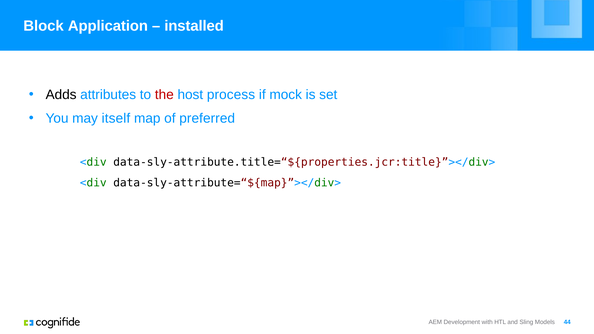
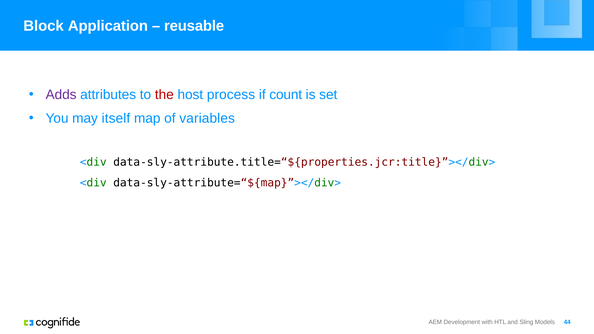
installed: installed -> reusable
Adds colour: black -> purple
mock: mock -> count
preferred: preferred -> variables
